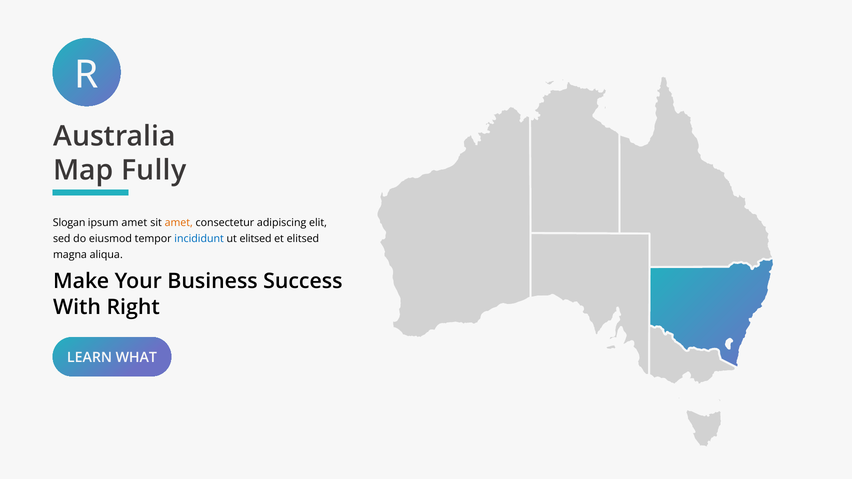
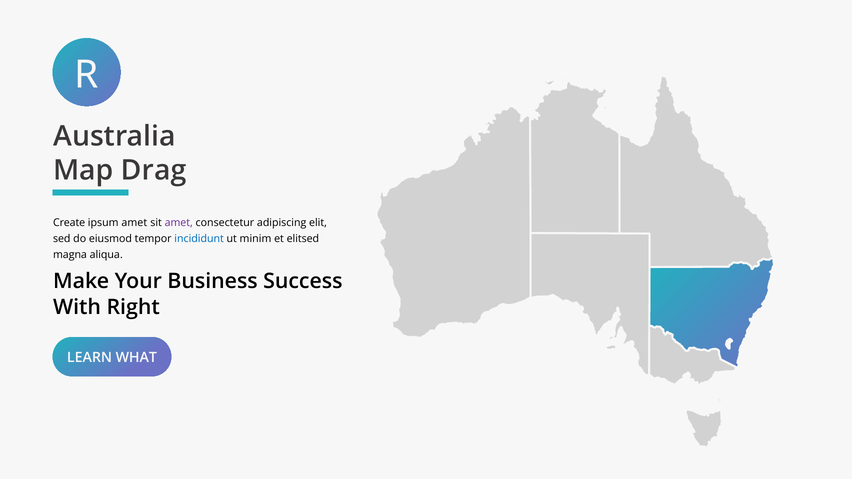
Fully: Fully -> Drag
Slogan: Slogan -> Create
amet at (179, 223) colour: orange -> purple
ut elitsed: elitsed -> minim
